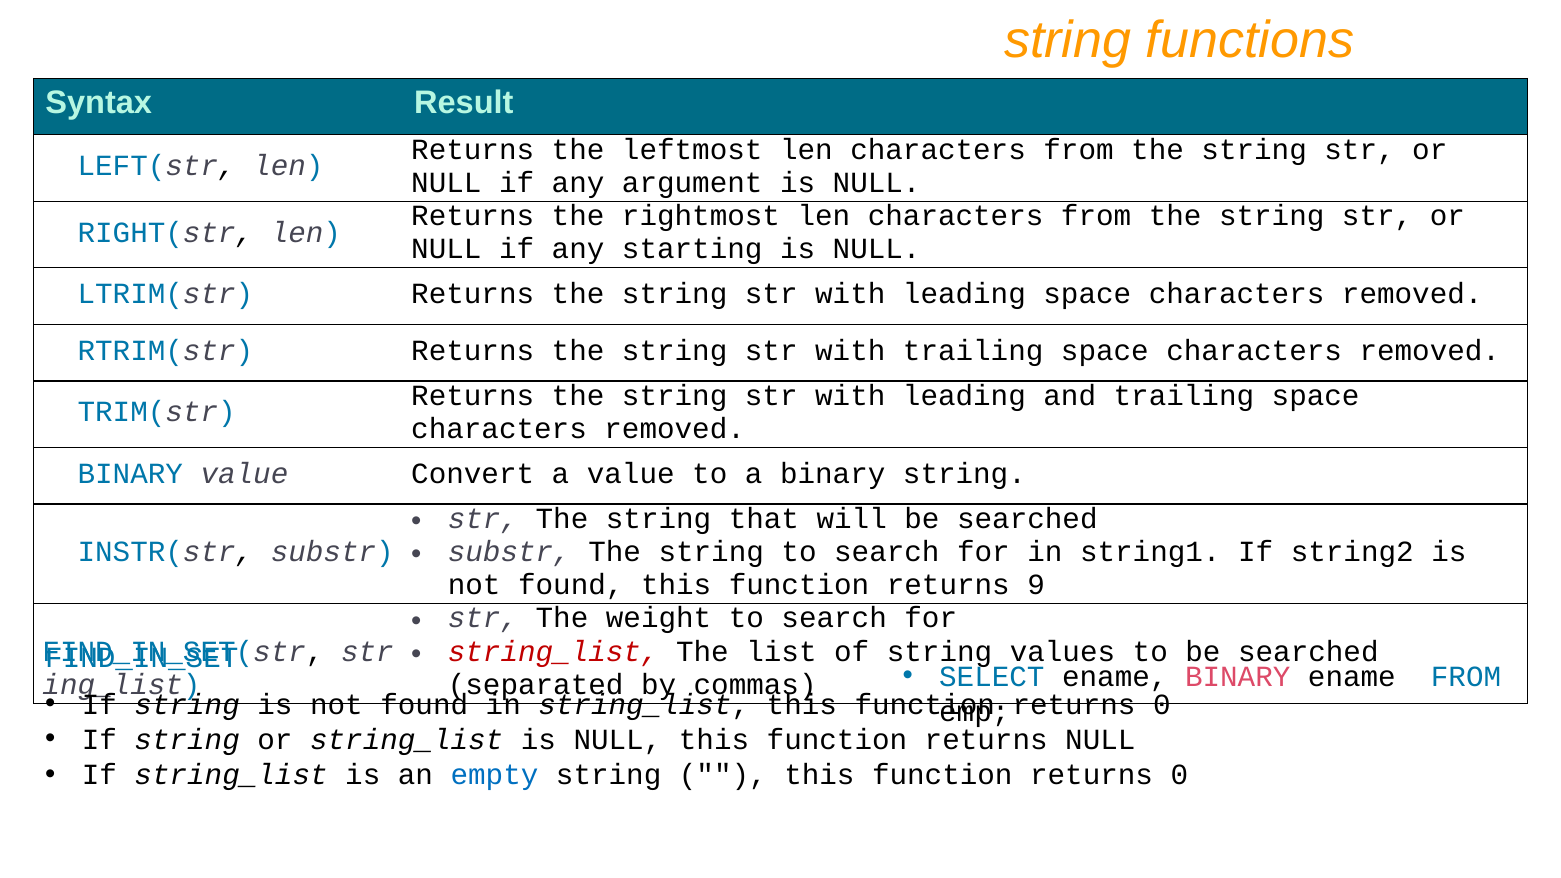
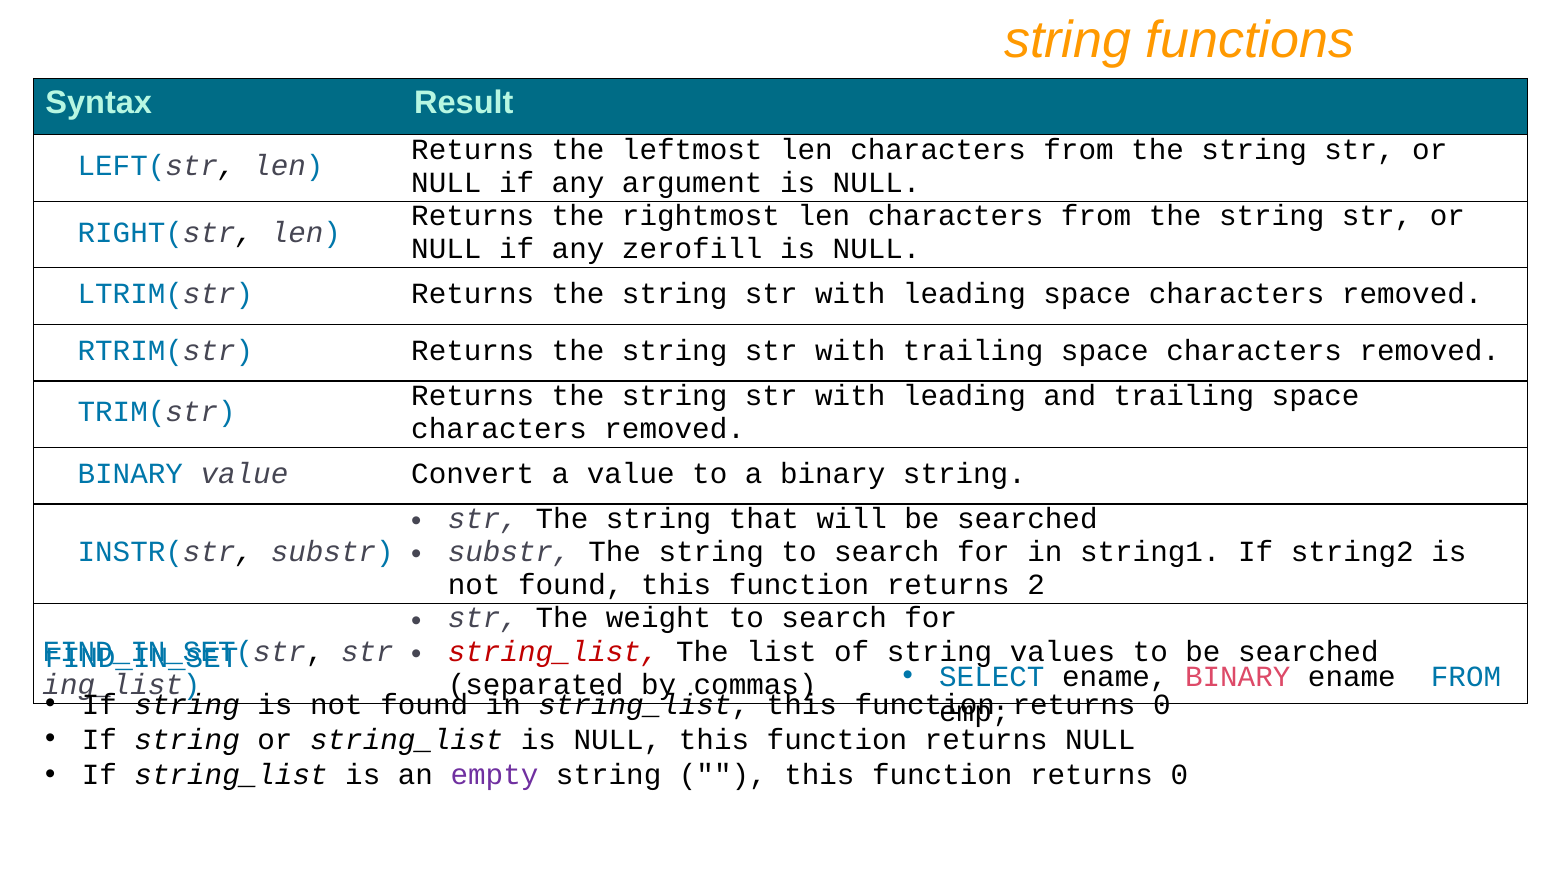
starting: starting -> zerofill
9: 9 -> 2
empty colour: blue -> purple
